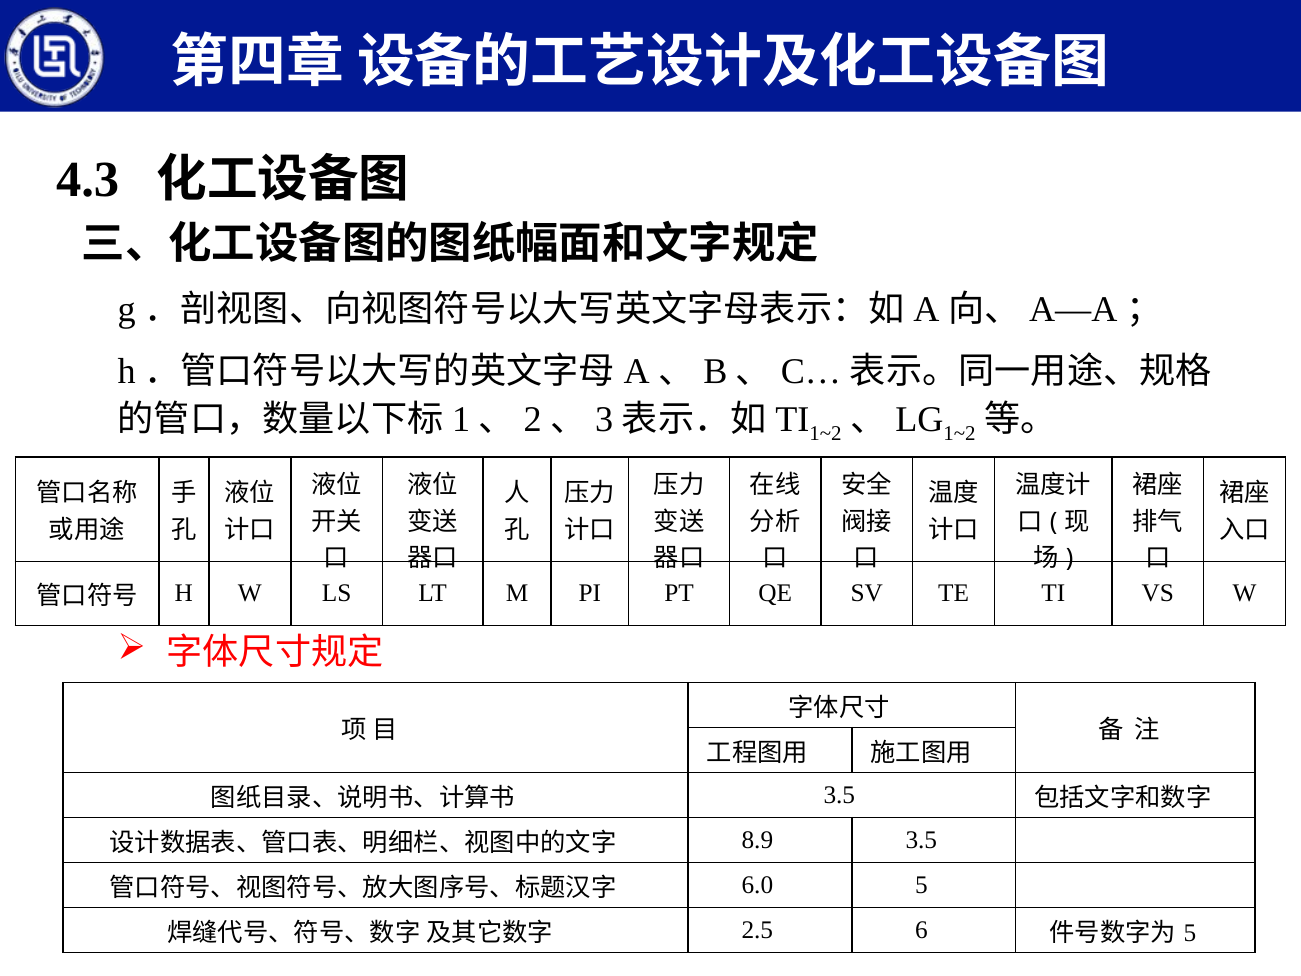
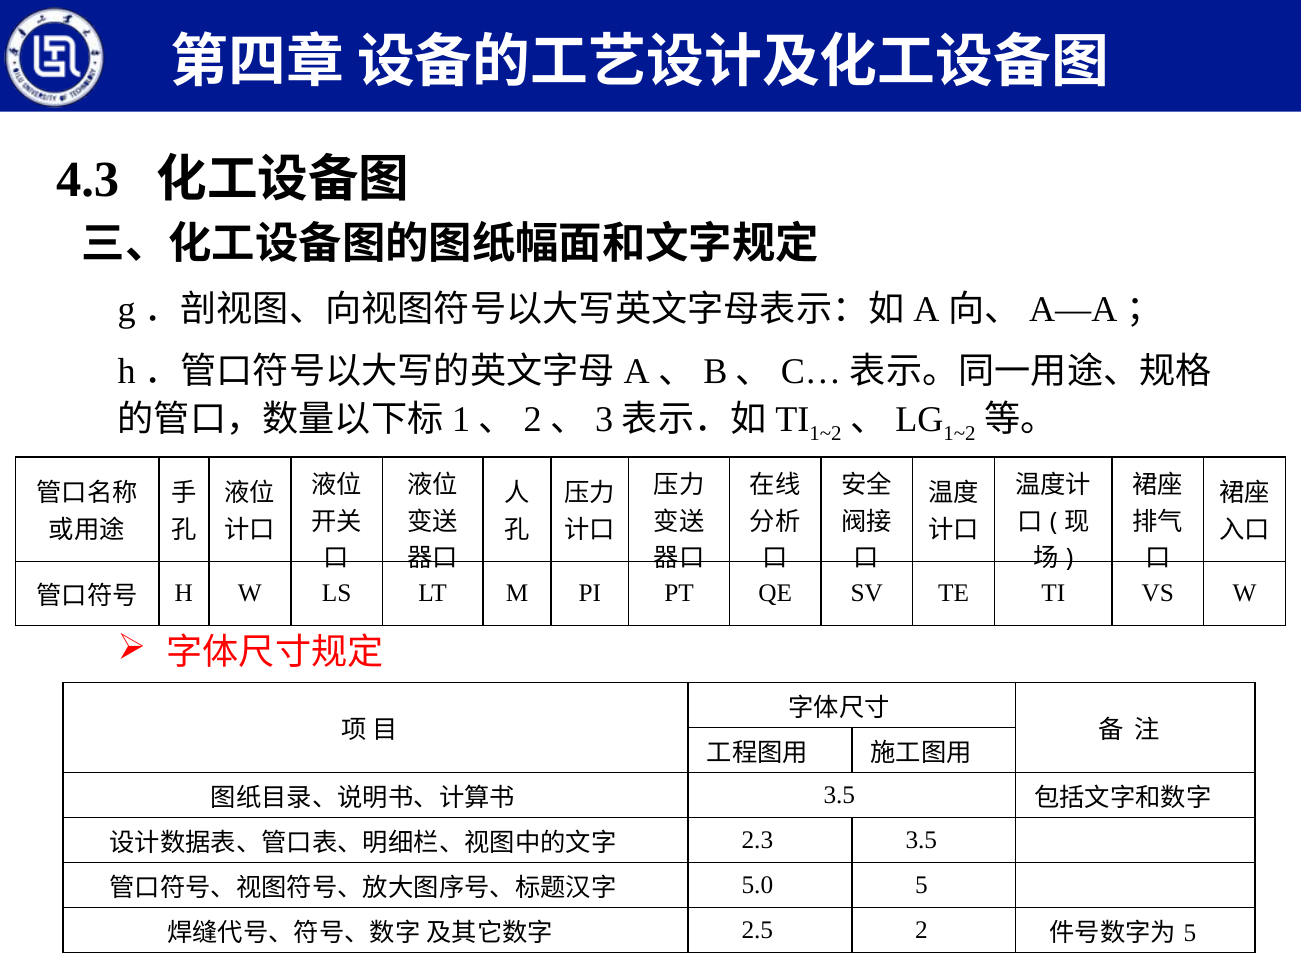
8.9: 8.9 -> 2.3
6.0: 6.0 -> 5.0
6: 6 -> 2
